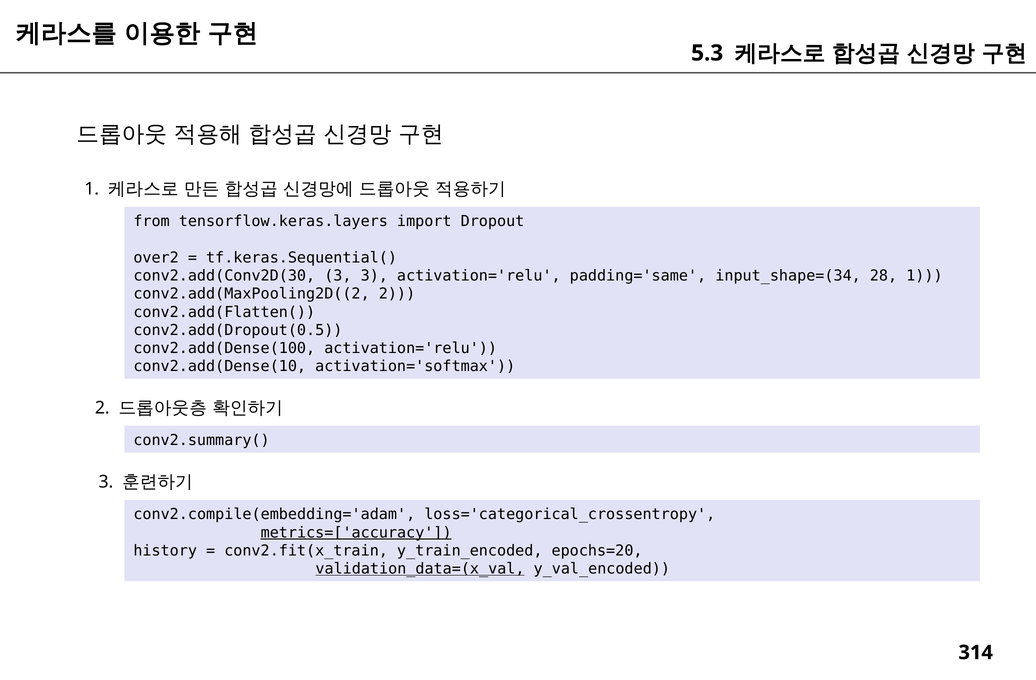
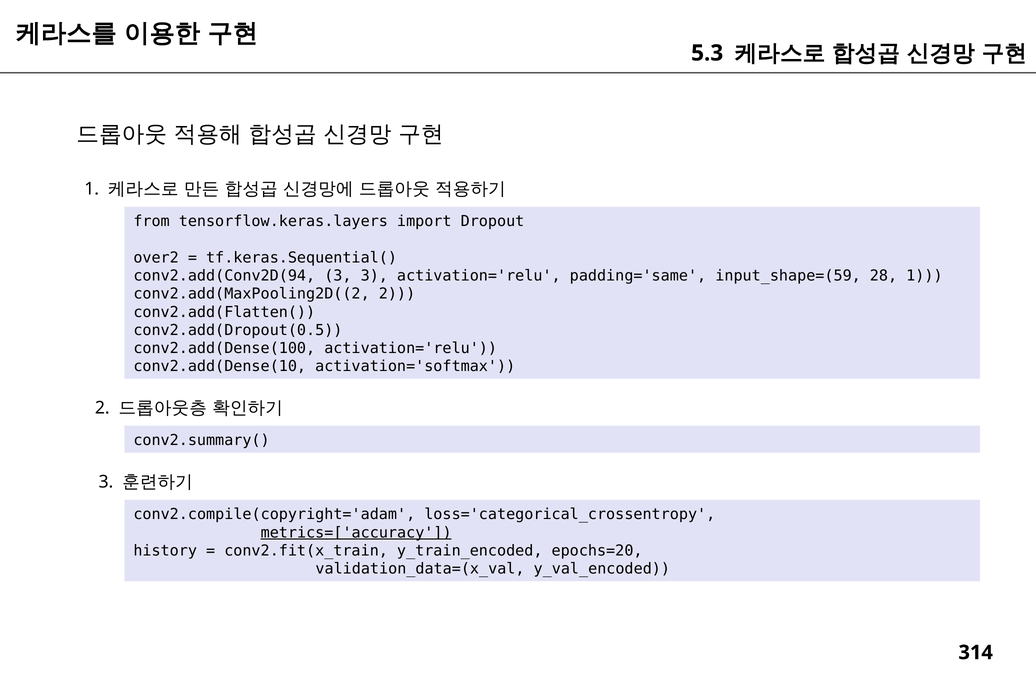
conv2.add(Conv2D(30: conv2.add(Conv2D(30 -> conv2.add(Conv2D(94
input_shape=(34: input_shape=(34 -> input_shape=(59
conv2.compile(embedding='adam: conv2.compile(embedding='adam -> conv2.compile(copyright='adam
validation_data=(x_val underline: present -> none
